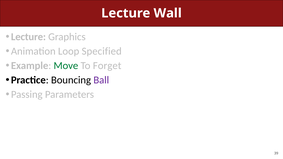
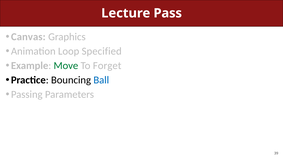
Wall: Wall -> Pass
Lecture at (28, 37): Lecture -> Canvas
Ball colour: purple -> blue
